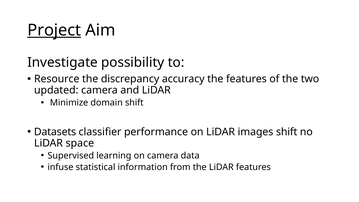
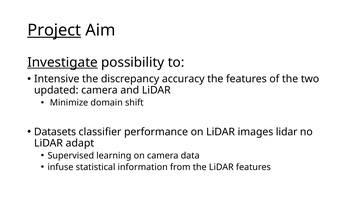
Investigate underline: none -> present
Resource: Resource -> Intensive
images shift: shift -> lidar
space: space -> adapt
